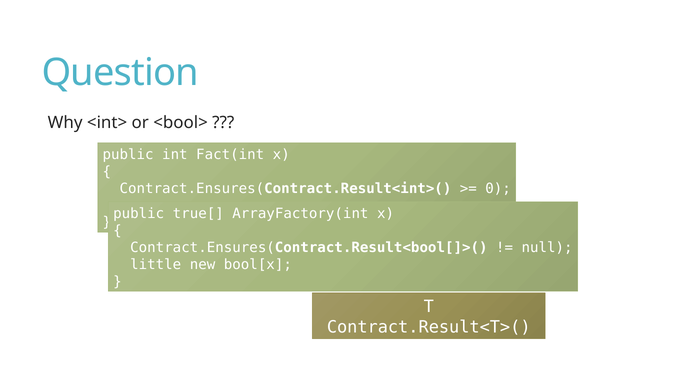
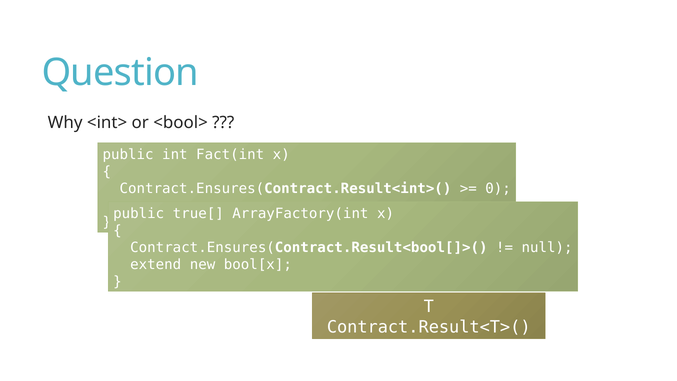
little: little -> extend
